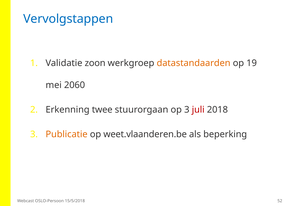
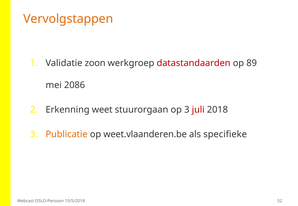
Vervolgstappen colour: blue -> orange
datastandaarden colour: orange -> red
19: 19 -> 89
2060: 2060 -> 2086
twee: twee -> weet
beperking: beperking -> specifieke
